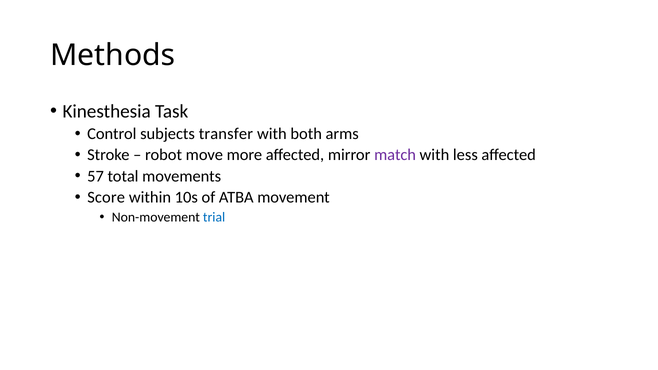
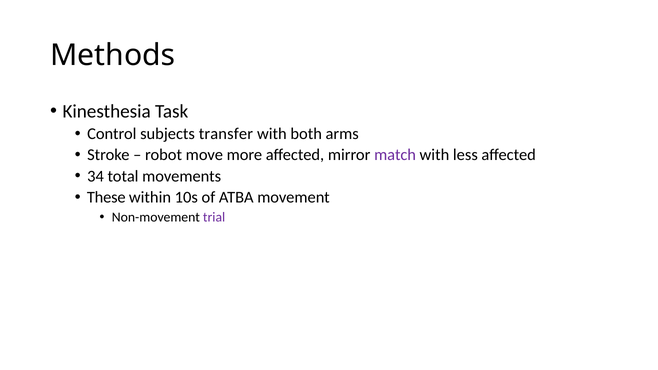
57: 57 -> 34
Score: Score -> These
trial colour: blue -> purple
